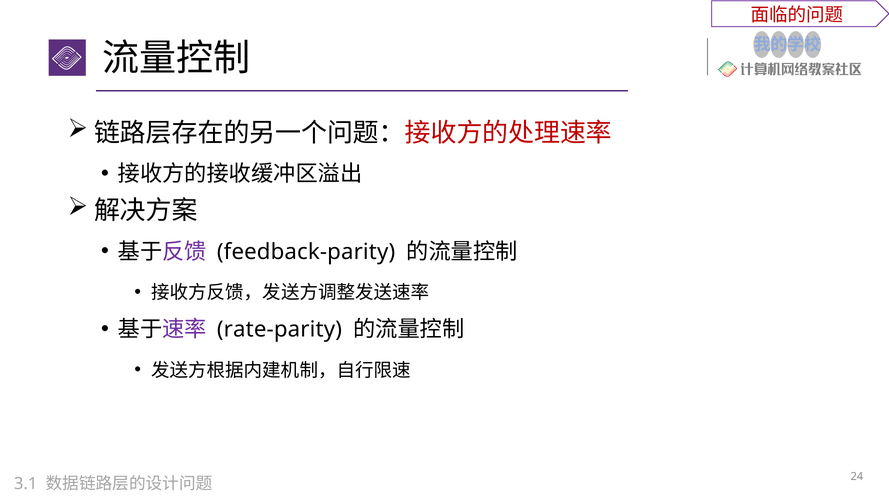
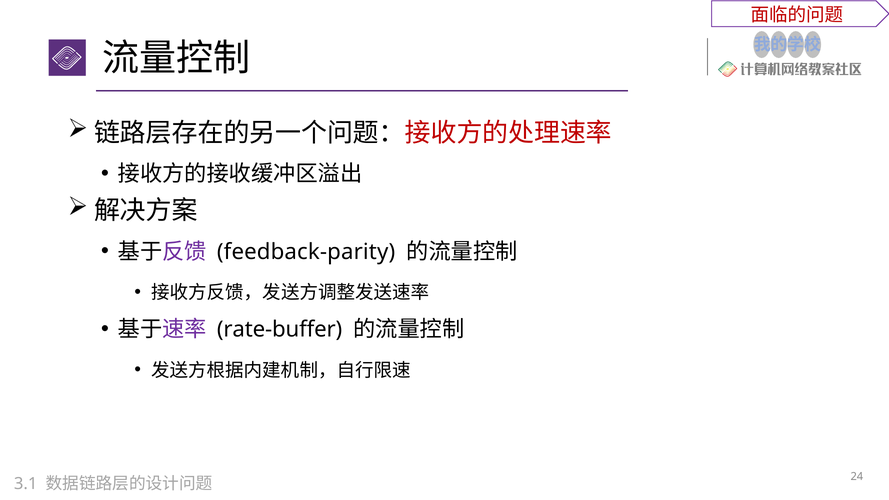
rate-parity: rate-parity -> rate-buffer
